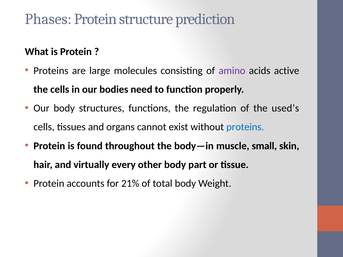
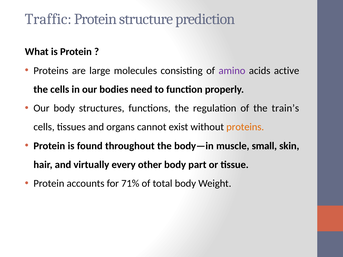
Phases: Phases -> Traffic
used’s: used’s -> train’s
proteins at (245, 127) colour: blue -> orange
21%: 21% -> 71%
